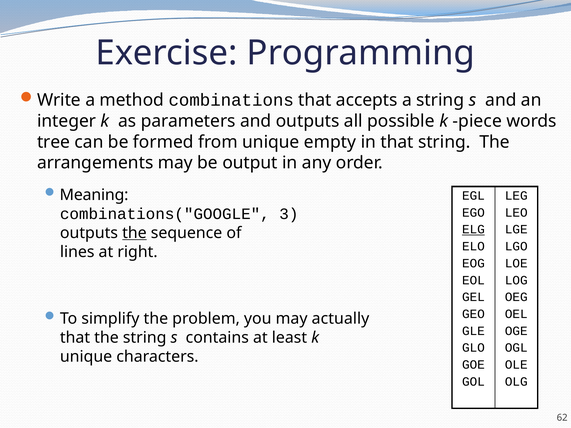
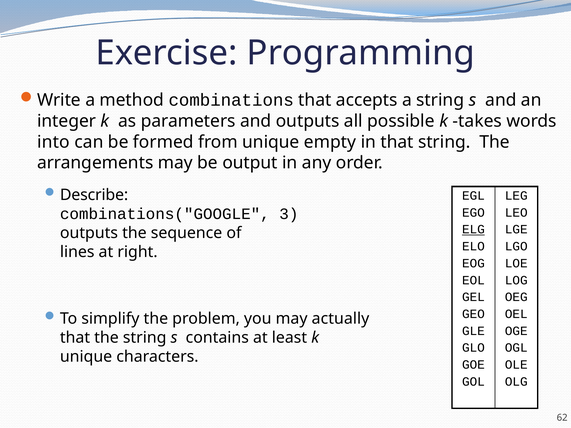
piece: piece -> takes
tree: tree -> into
Meaning: Meaning -> Describe
the at (134, 233) underline: present -> none
